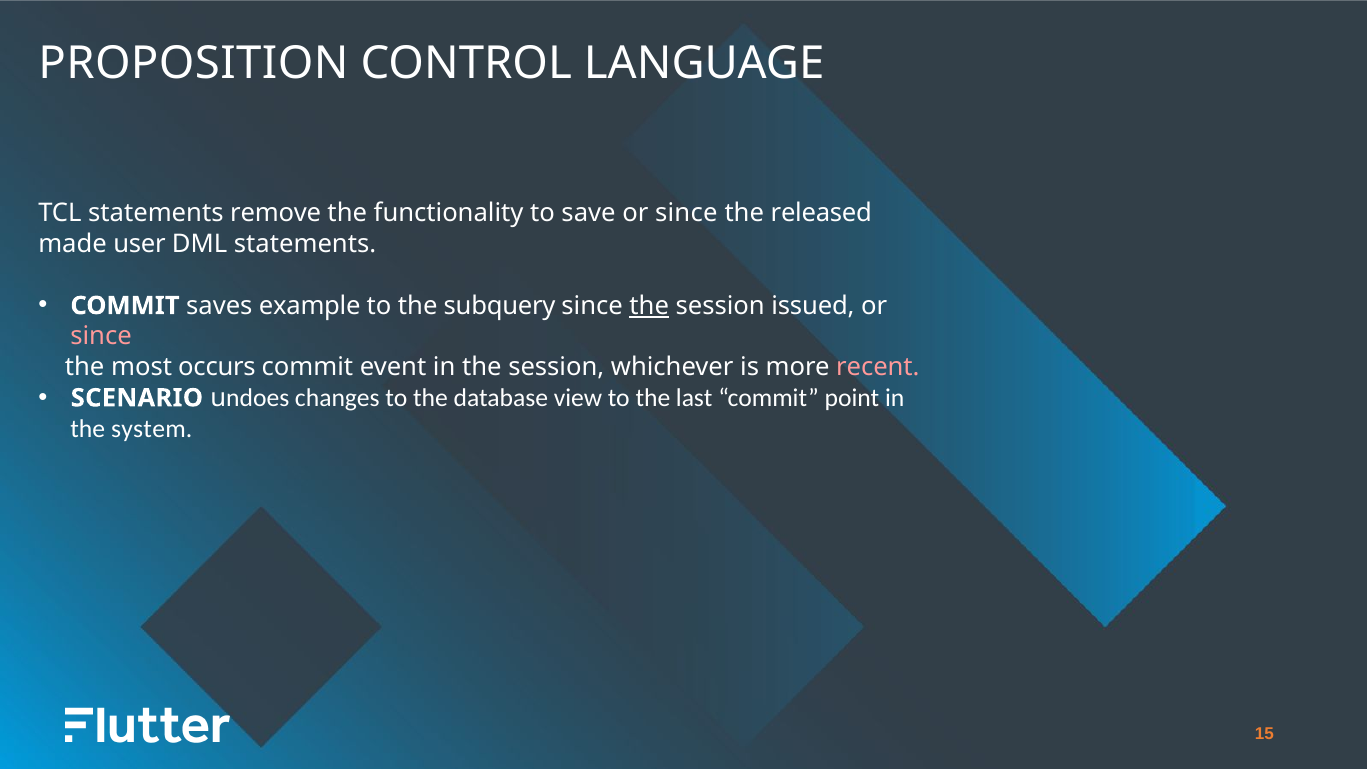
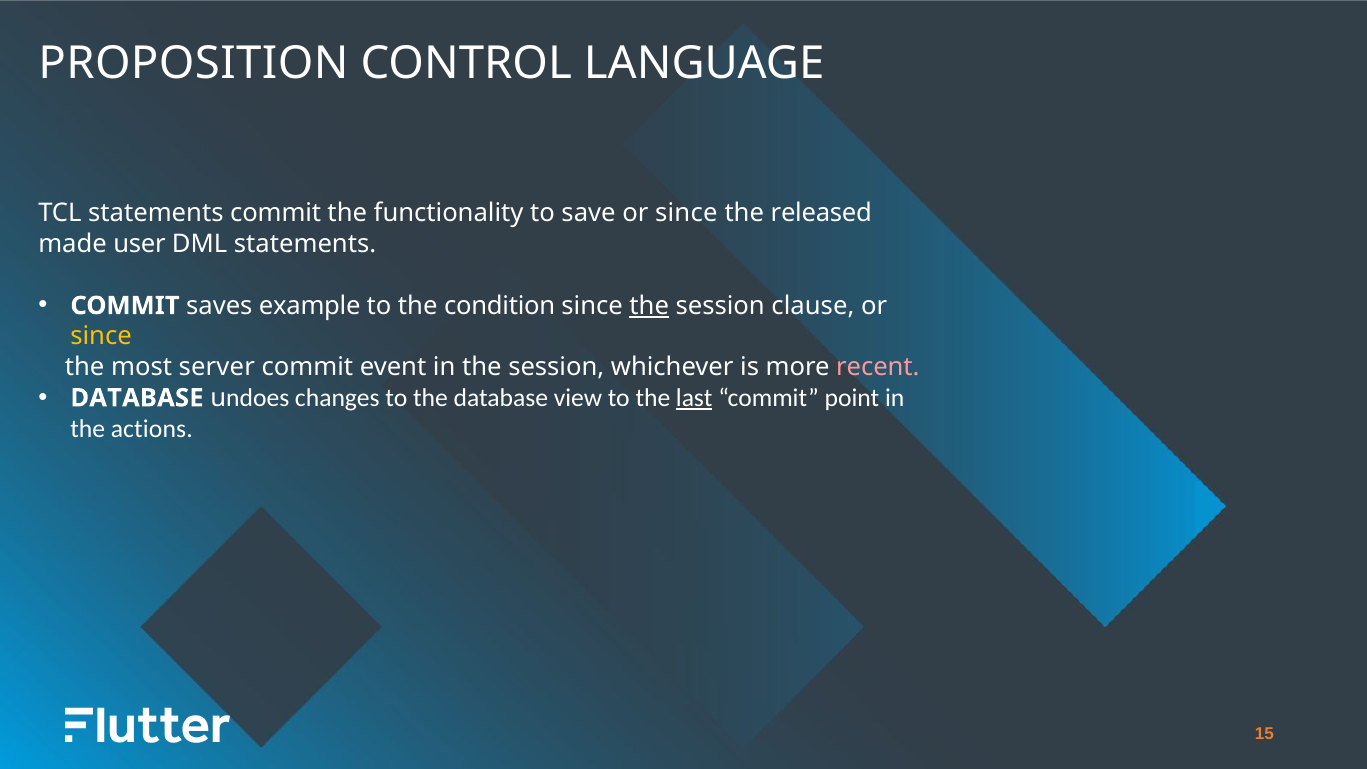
statements remove: remove -> commit
subquery: subquery -> condition
issued: issued -> clause
since at (101, 336) colour: pink -> yellow
occurs: occurs -> server
SCENARIO at (137, 398): SCENARIO -> DATABASE
last underline: none -> present
system: system -> actions
